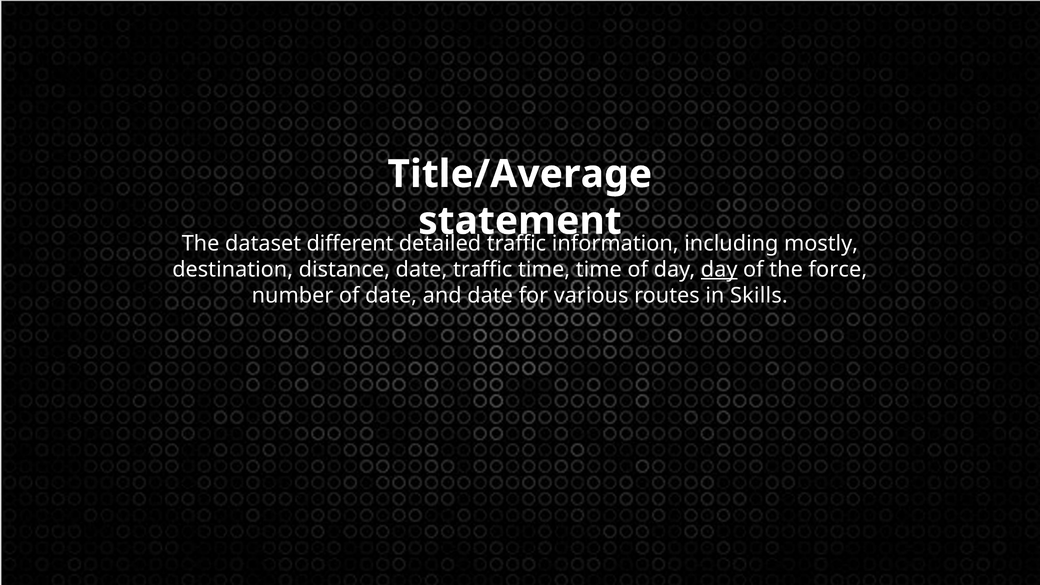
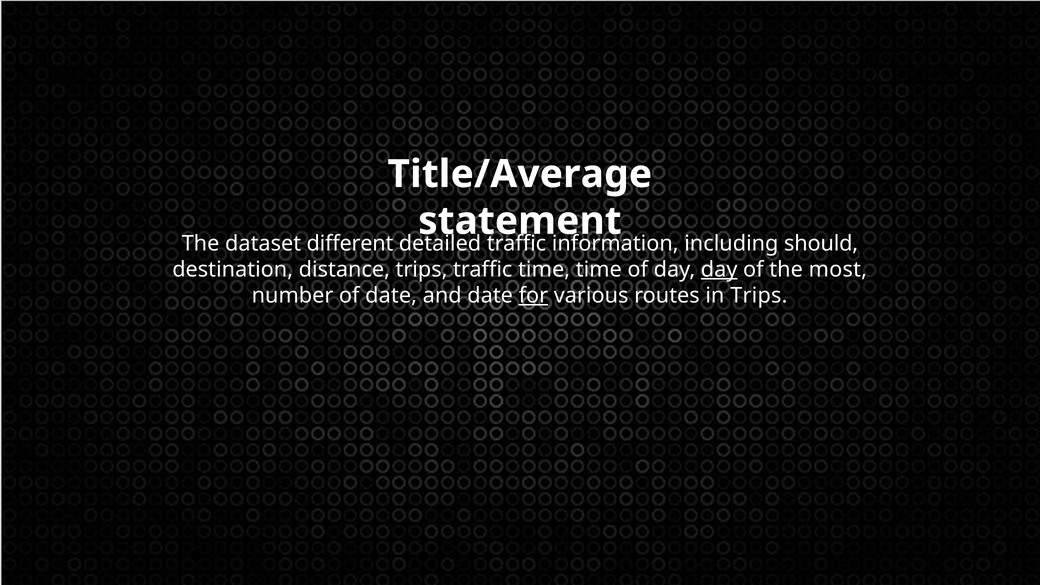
mostly: mostly -> should
distance date: date -> trips
force: force -> most
for underline: none -> present
in Skills: Skills -> Trips
